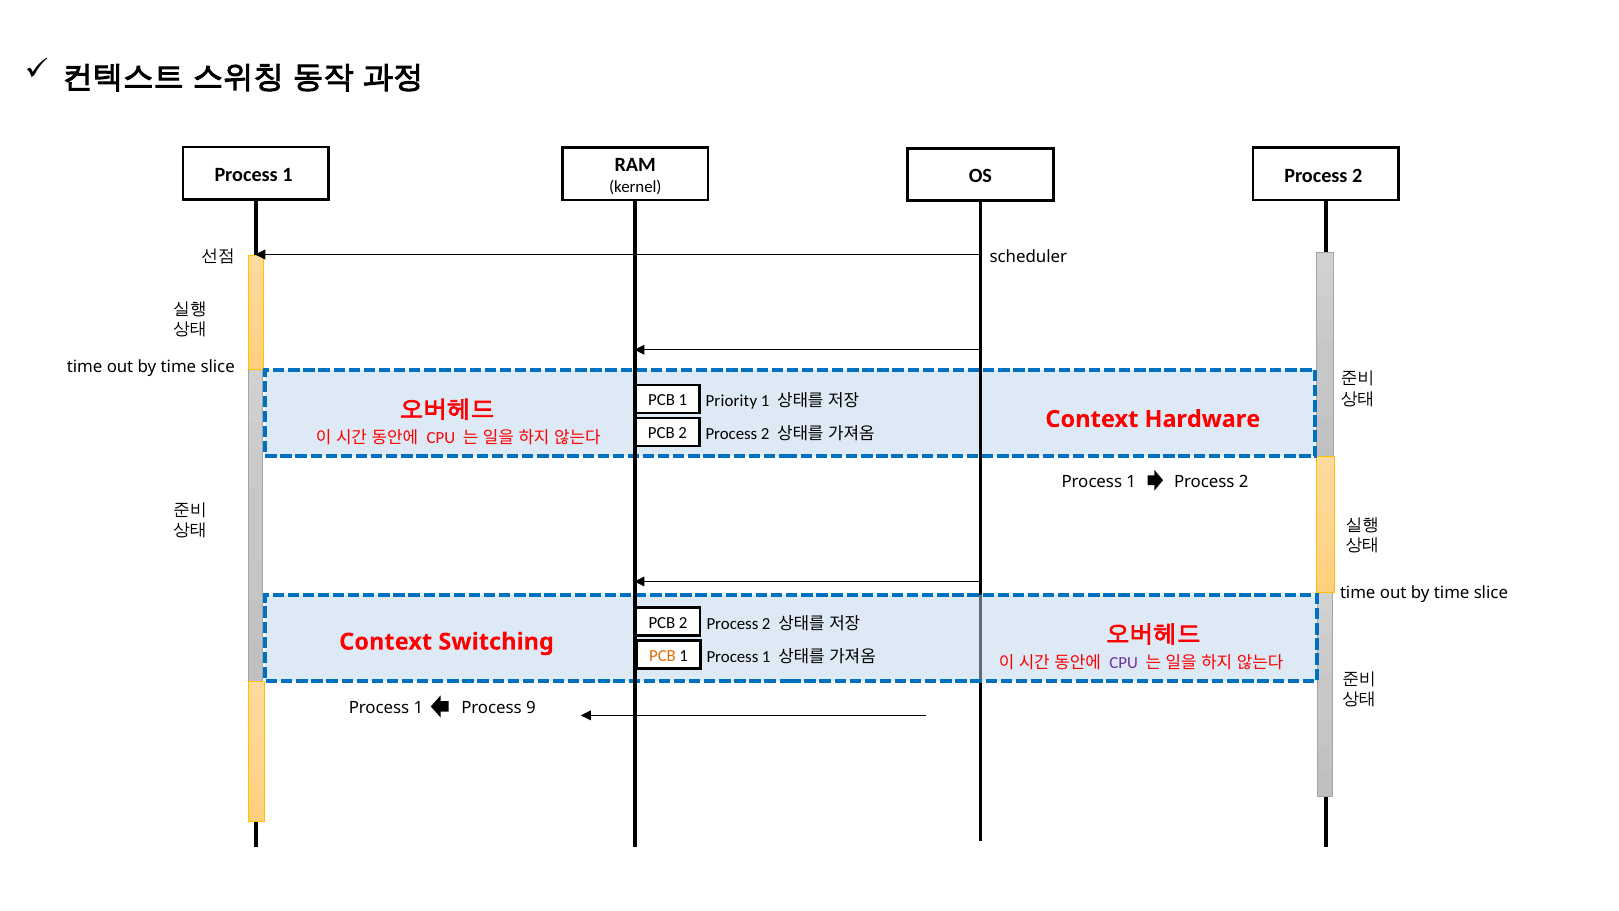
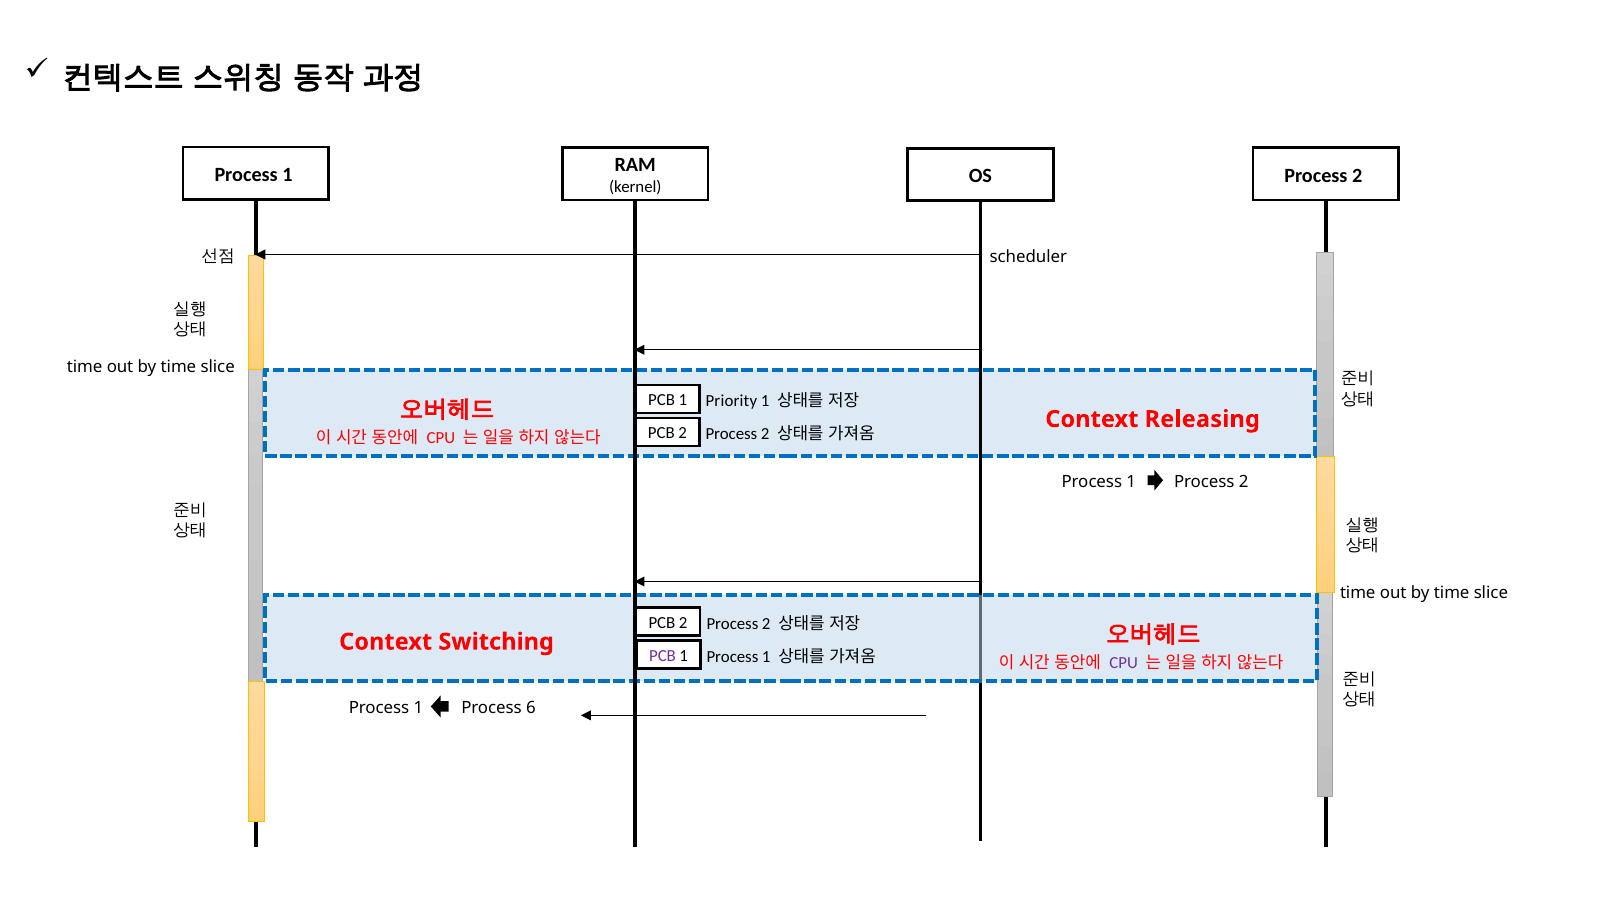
Hardware: Hardware -> Releasing
PCB at (662, 655) colour: orange -> purple
9: 9 -> 6
